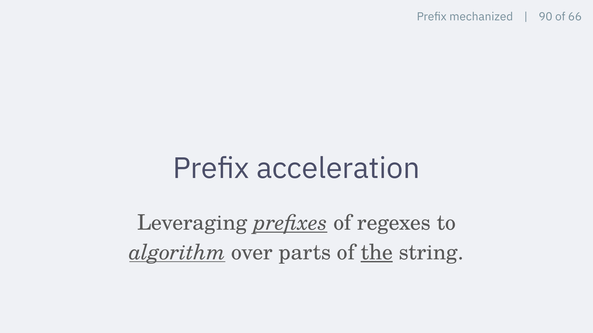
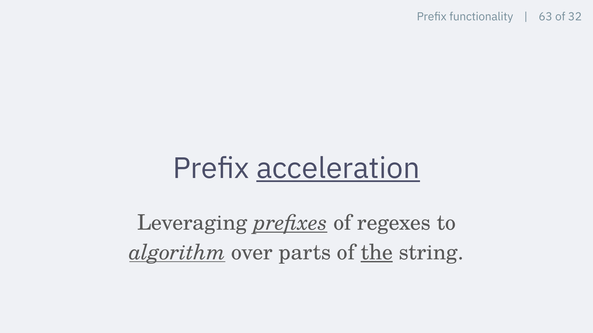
mechanized: mechanized -> functionality
90: 90 -> 63
66: 66 -> 32
acceleration underline: none -> present
